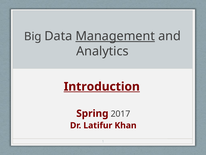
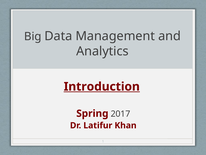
Management underline: present -> none
